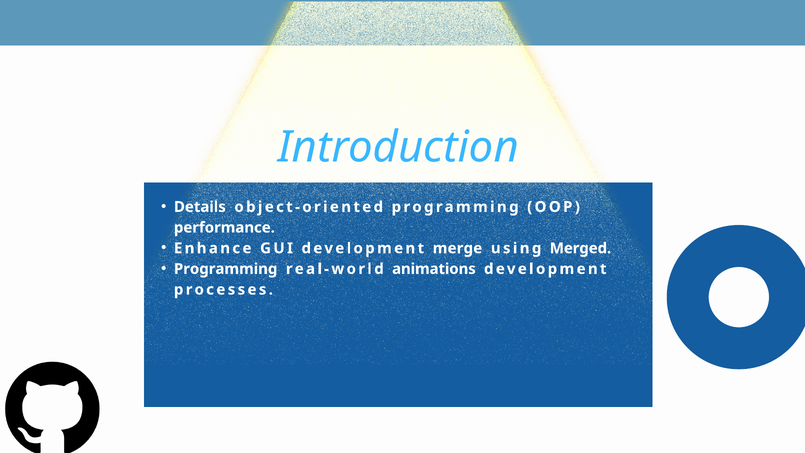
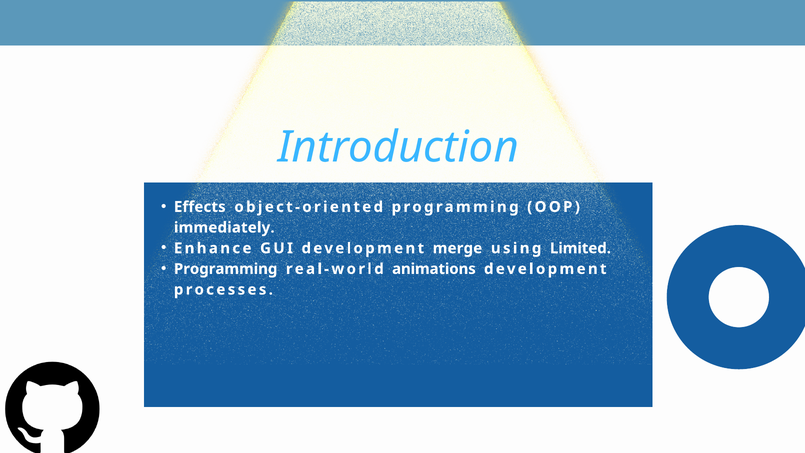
Details: Details -> Effects
performance: performance -> immediately
Merged: Merged -> Limited
